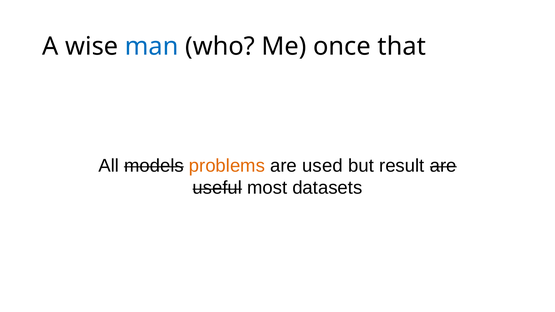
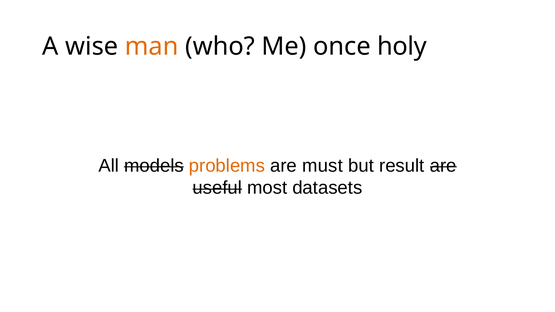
man colour: blue -> orange
that: that -> holy
used: used -> must
